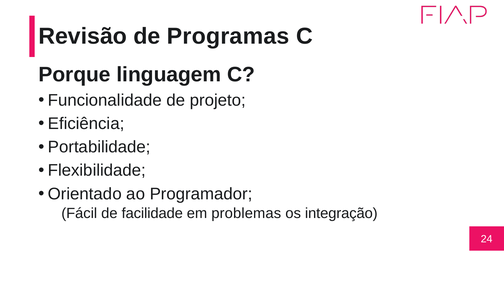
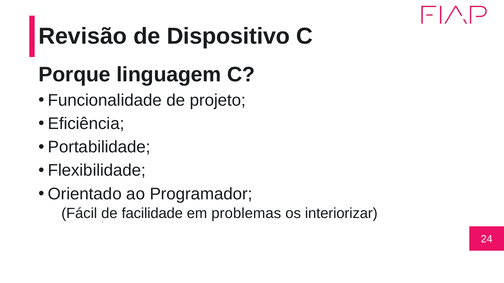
Programas: Programas -> Dispositivo
integração: integração -> interiorizar
